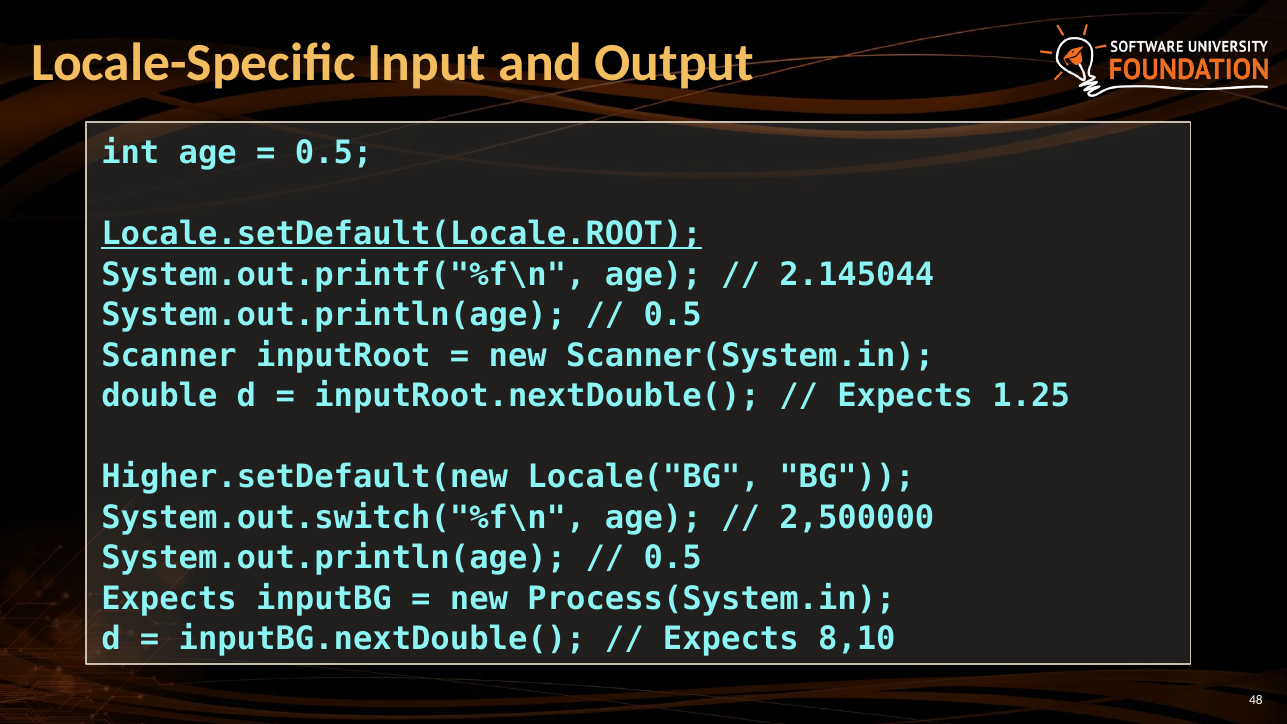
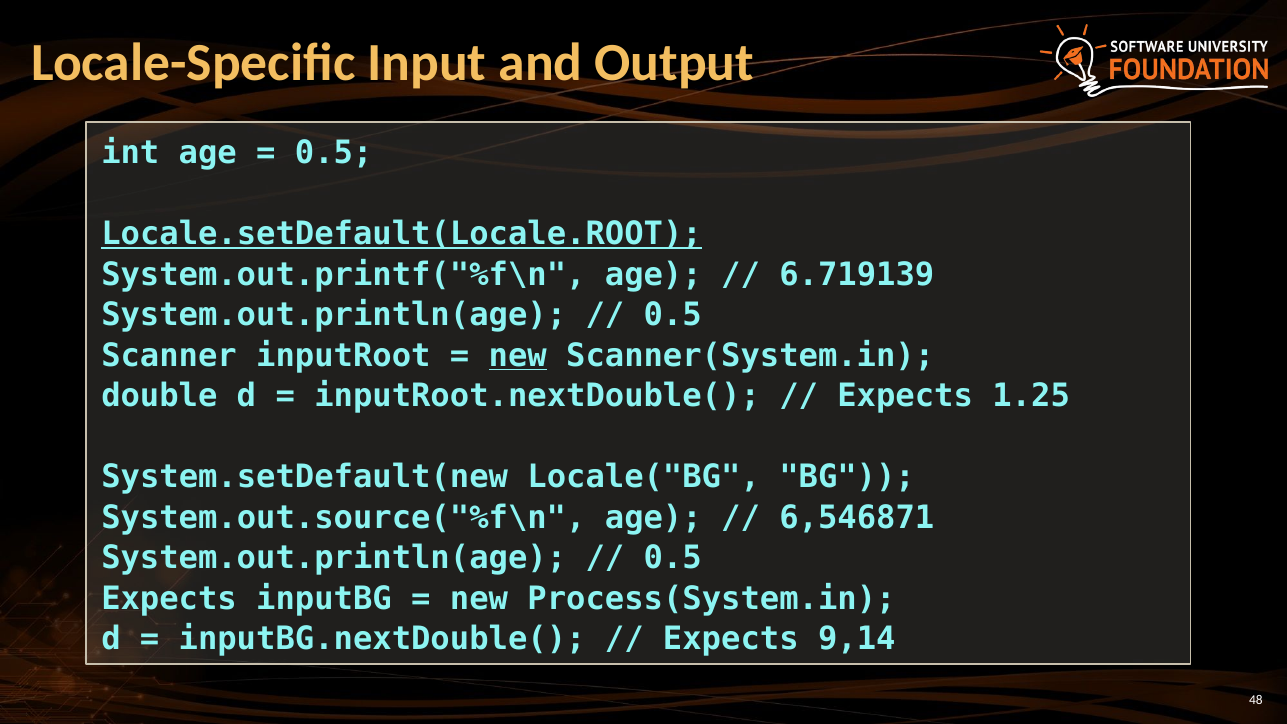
2.145044: 2.145044 -> 6.719139
new at (518, 356) underline: none -> present
Higher.setDefault(new: Higher.setDefault(new -> System.setDefault(new
System.out.switch("%f\n: System.out.switch("%f\n -> System.out.source("%f\n
2,500000: 2,500000 -> 6,546871
8,10: 8,10 -> 9,14
